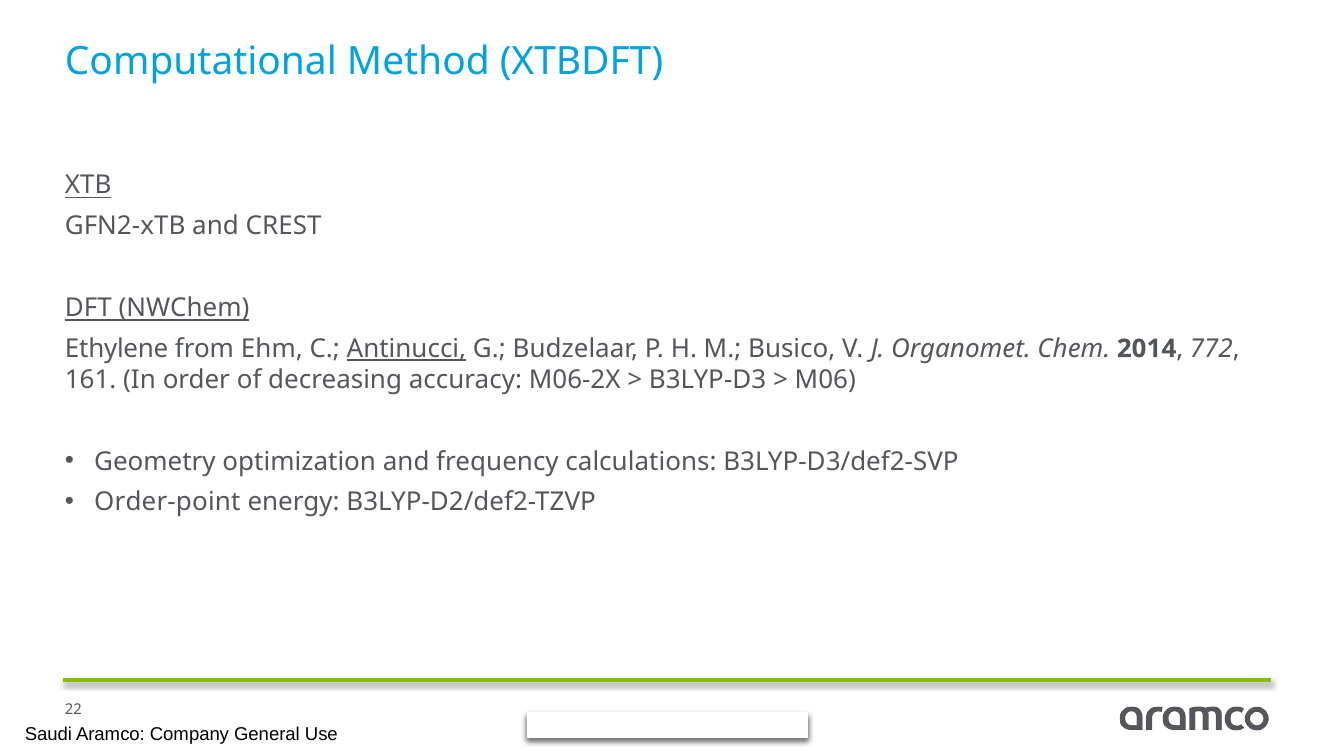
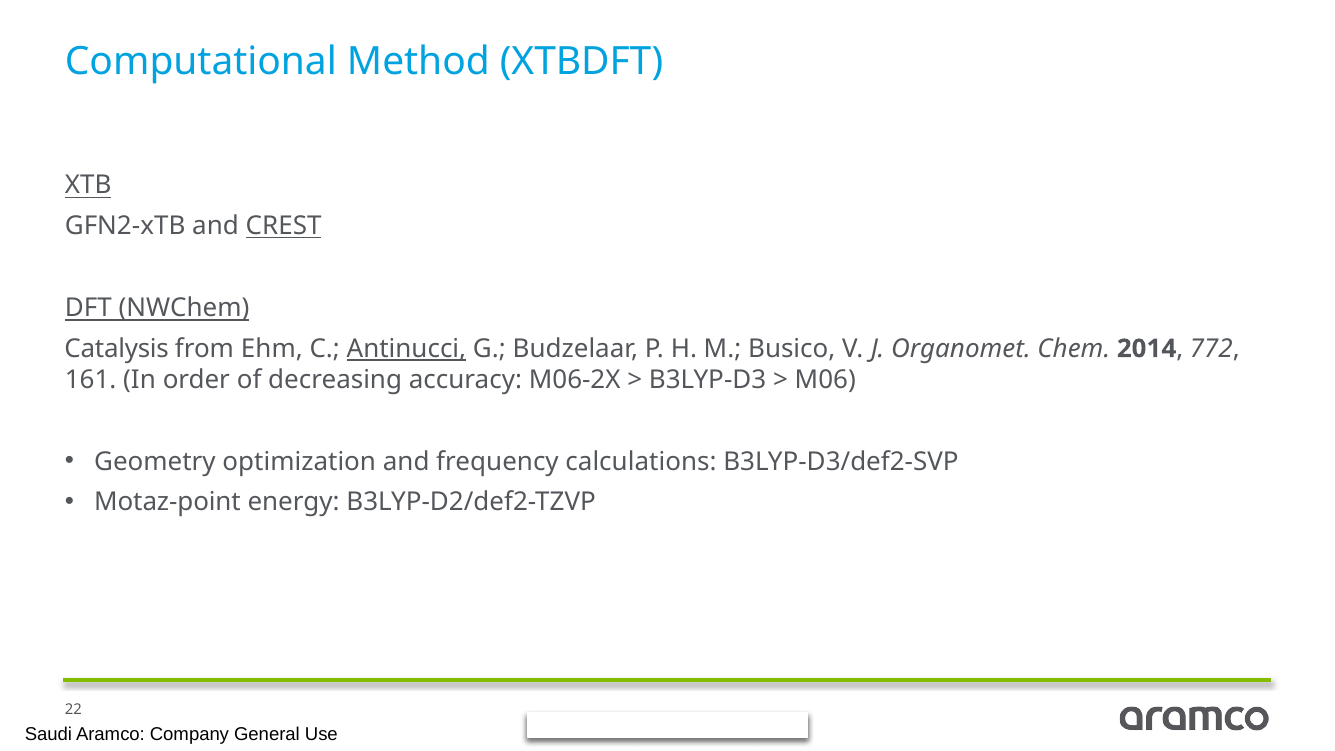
CREST underline: none -> present
Ethylene: Ethylene -> Catalysis
Order-point: Order-point -> Motaz-point
